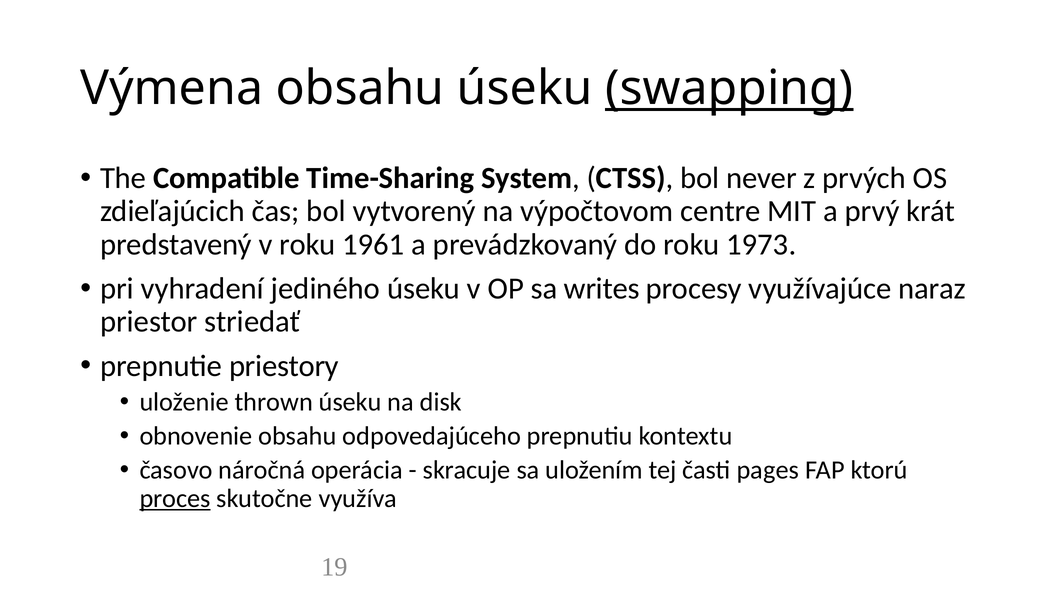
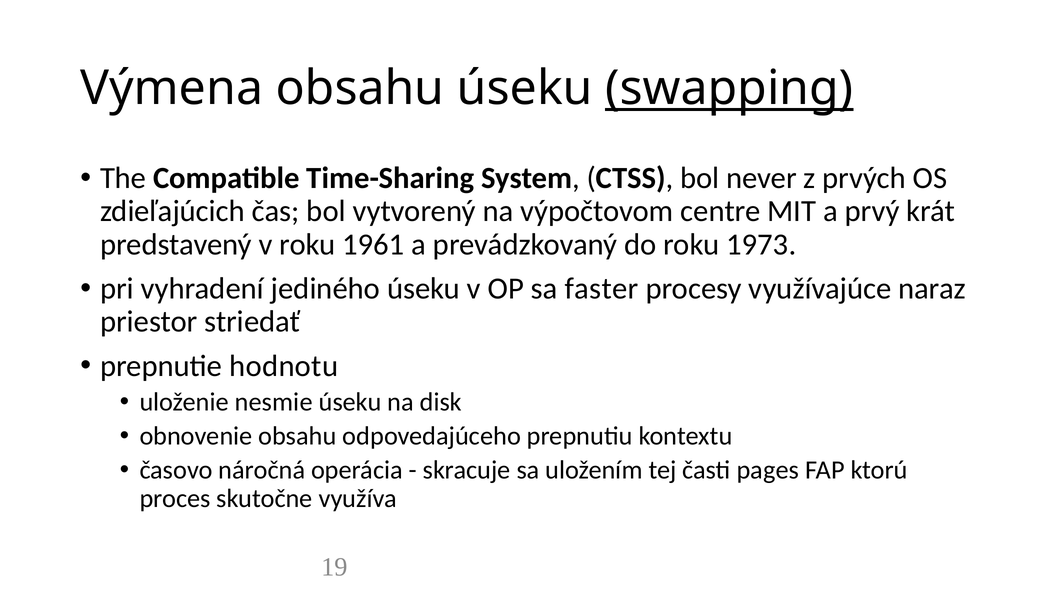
writes: writes -> faster
priestory: priestory -> hodnotu
thrown: thrown -> nesmie
proces underline: present -> none
